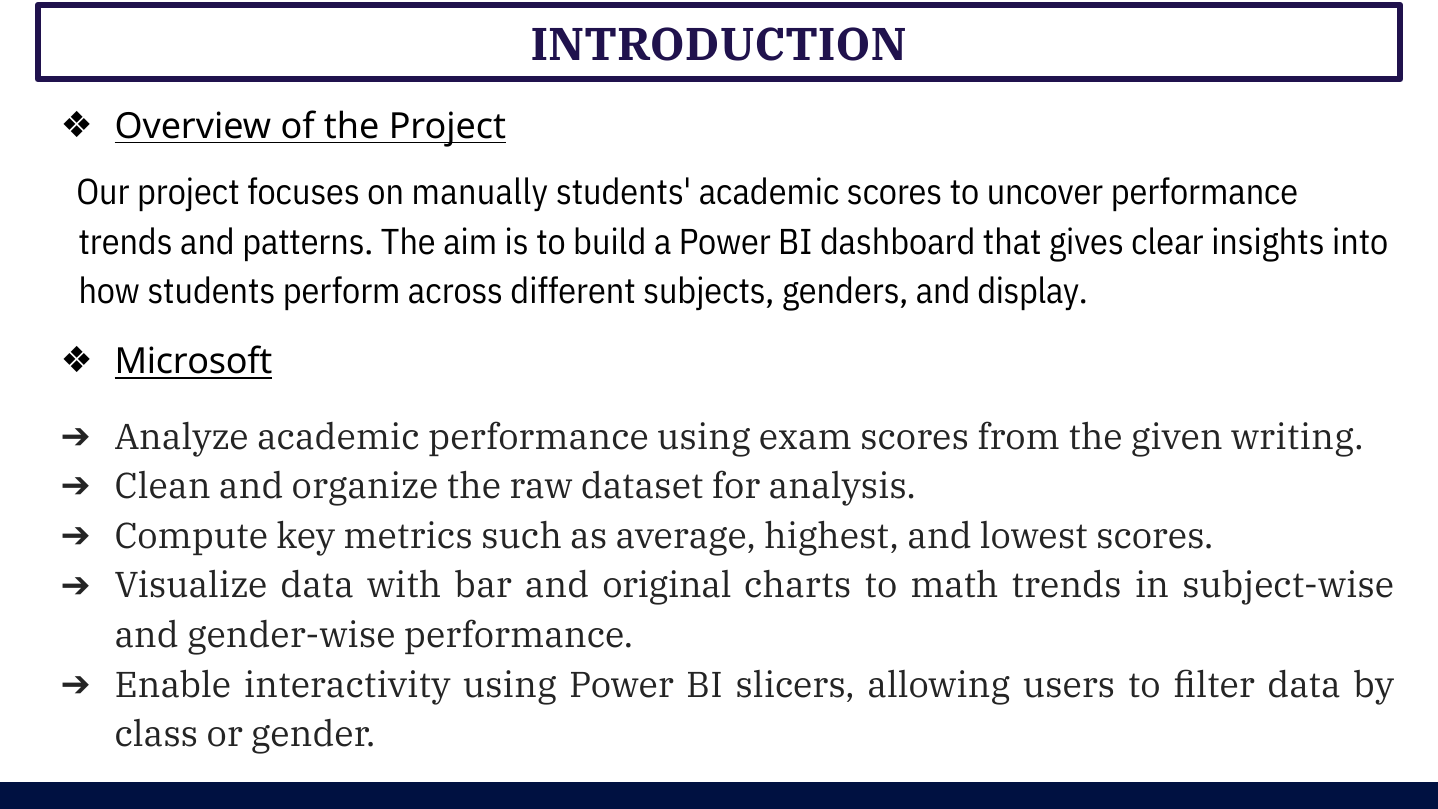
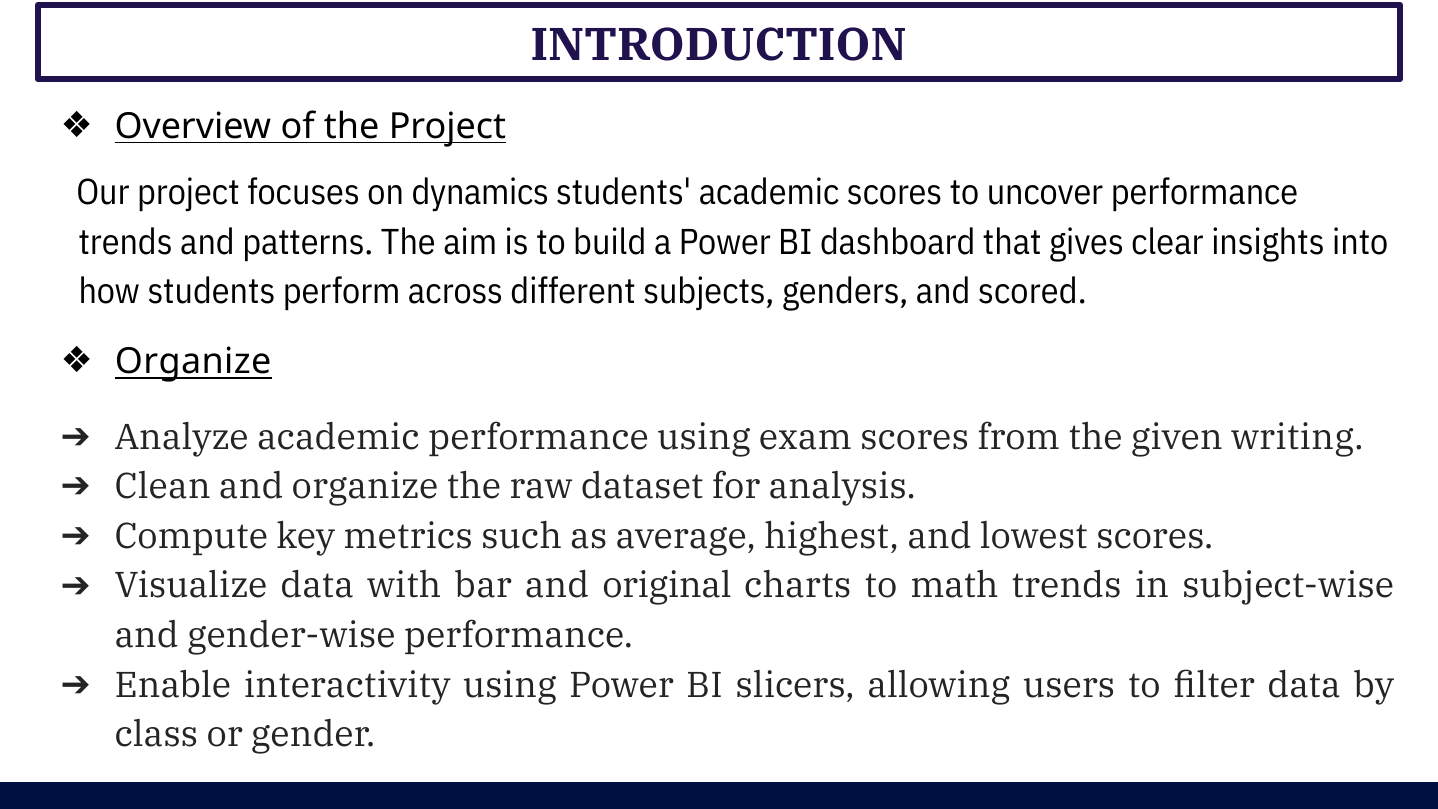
manually: manually -> dynamics
display: display -> scored
Microsoft at (193, 361): Microsoft -> Organize
